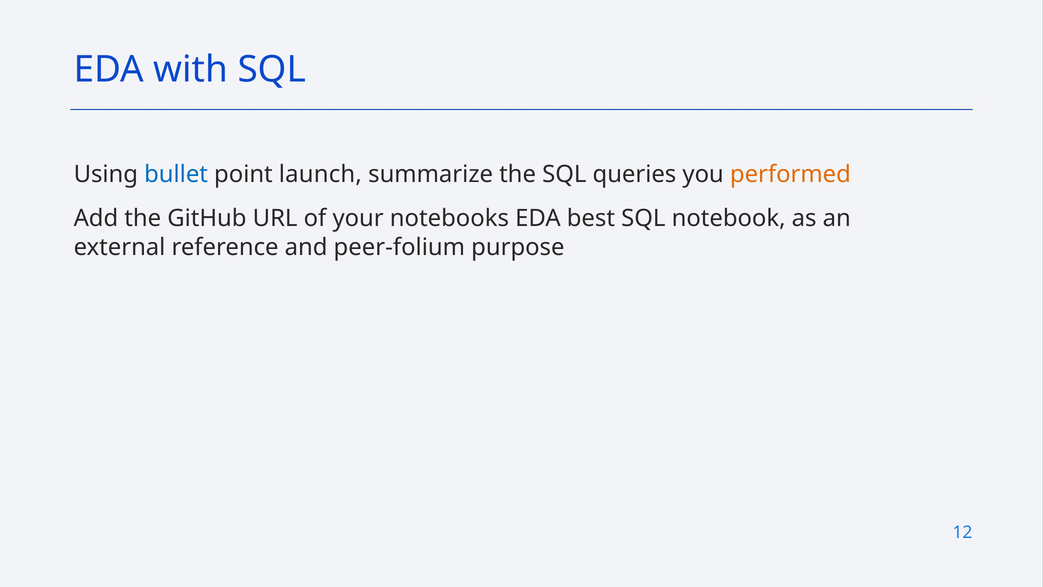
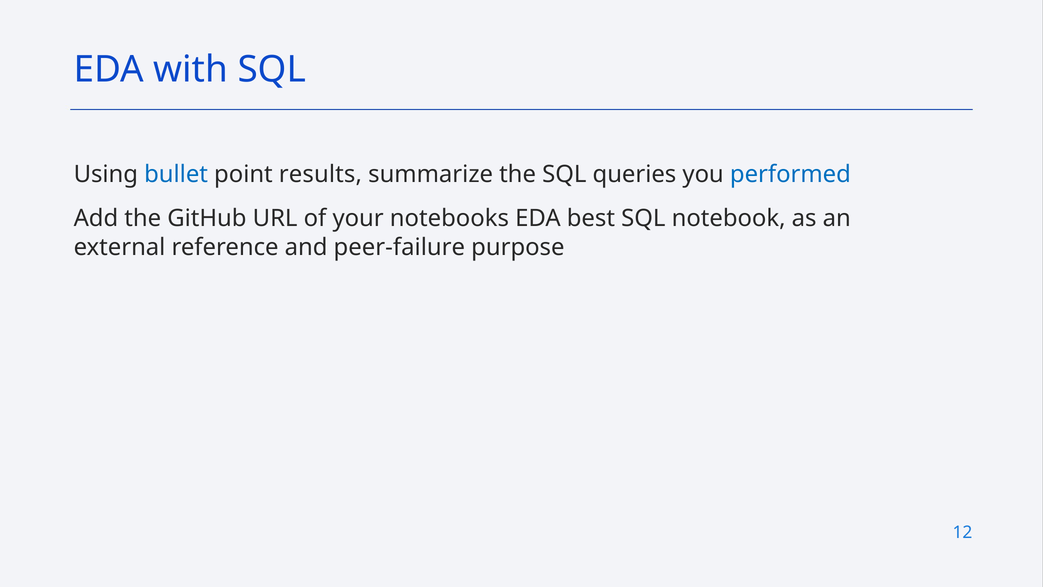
launch: launch -> results
performed colour: orange -> blue
peer-folium: peer-folium -> peer-failure
